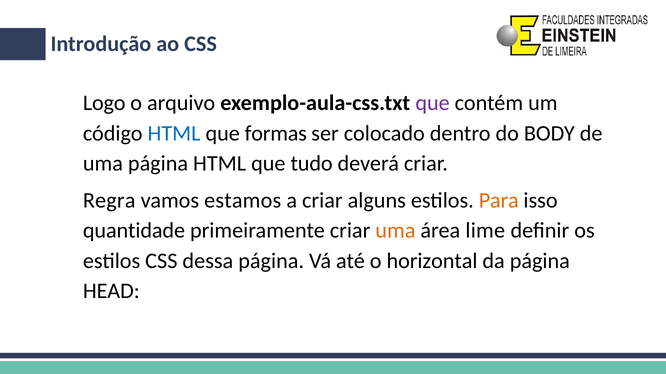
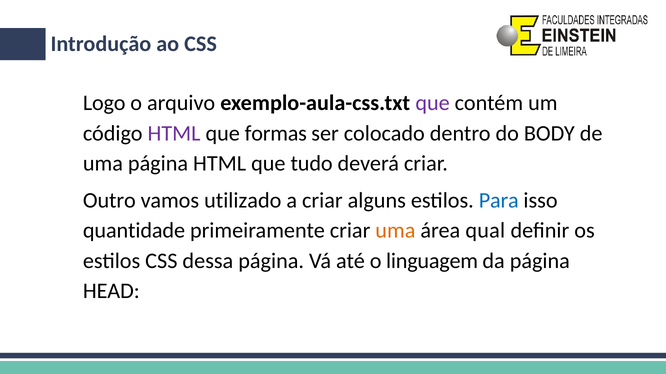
HTML at (174, 133) colour: blue -> purple
Regra: Regra -> Outro
estamos: estamos -> utilizado
Para colour: orange -> blue
lime: lime -> qual
horizontal: horizontal -> linguagem
